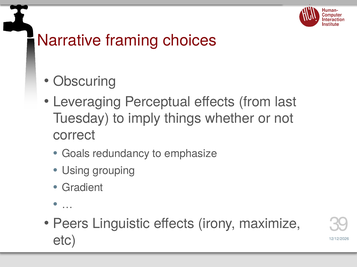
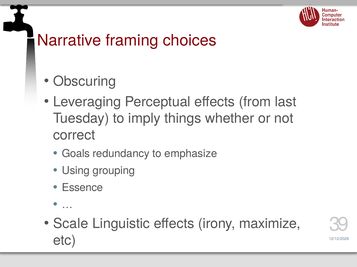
Gradient: Gradient -> Essence
Peers: Peers -> Scale
